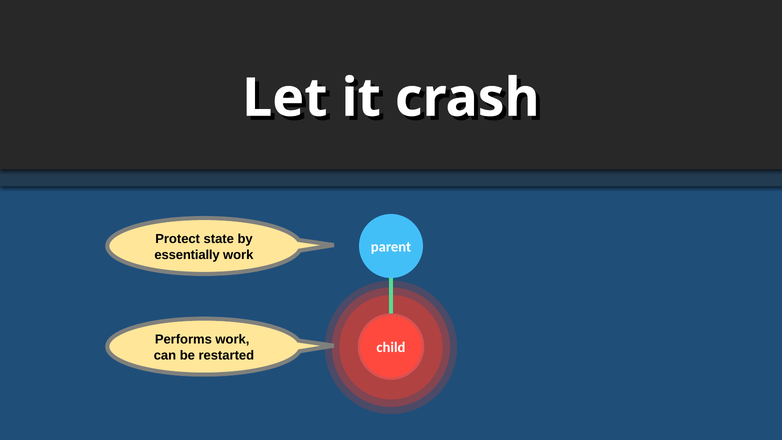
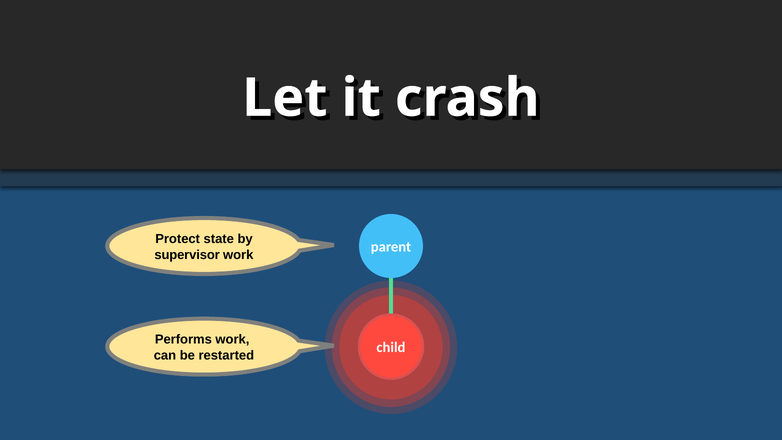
essentially: essentially -> supervisor
